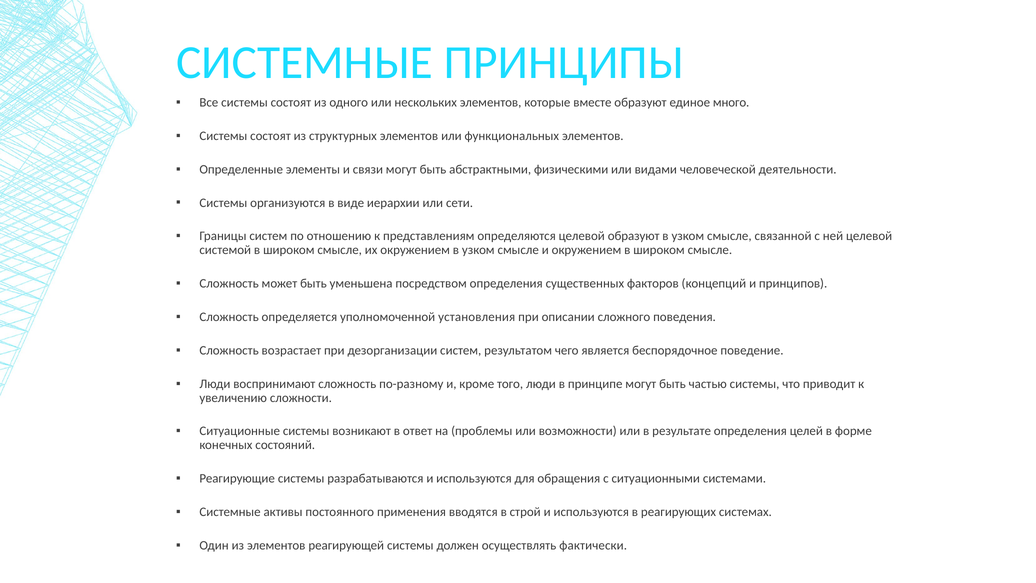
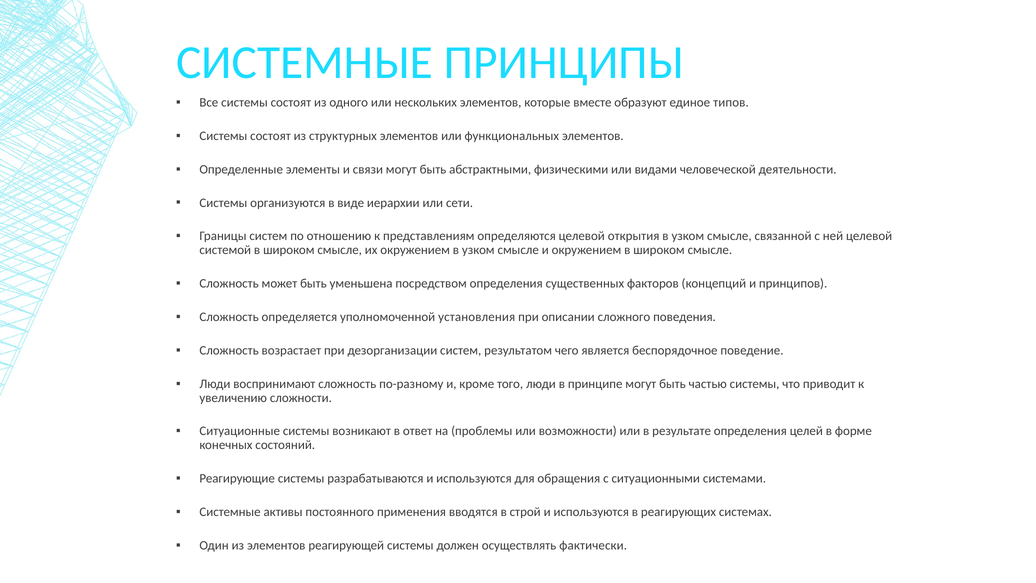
много: много -> типов
целевой образуют: образуют -> открытия
